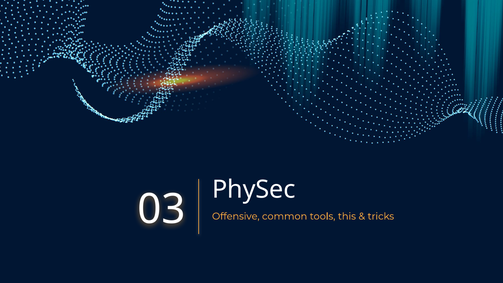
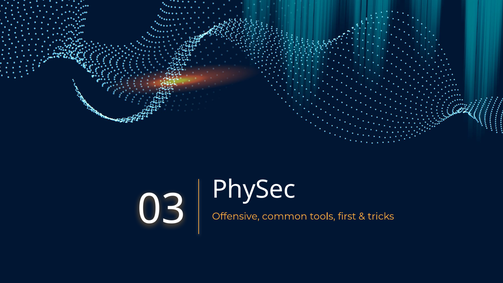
this: this -> first
